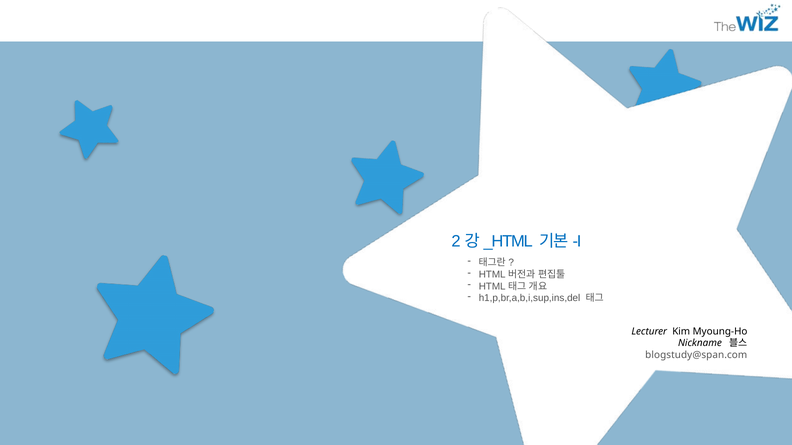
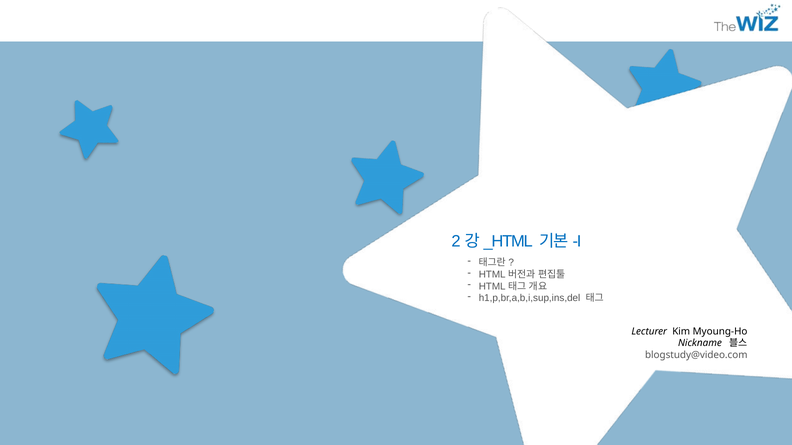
blogstudy@span.com: blogstudy@span.com -> blogstudy@video.com
